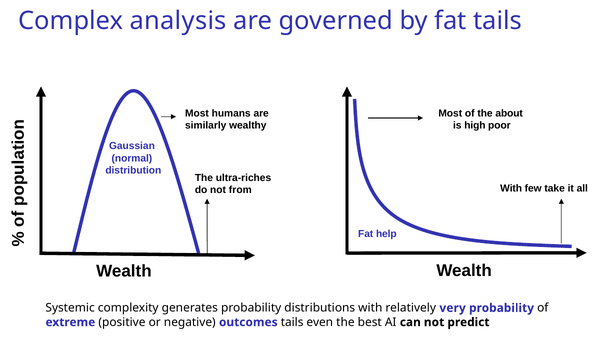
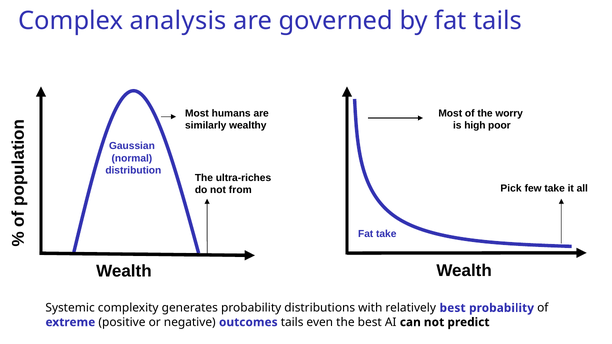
about: about -> worry
With at (511, 189): With -> Pick
Fat help: help -> take
relatively very: very -> best
